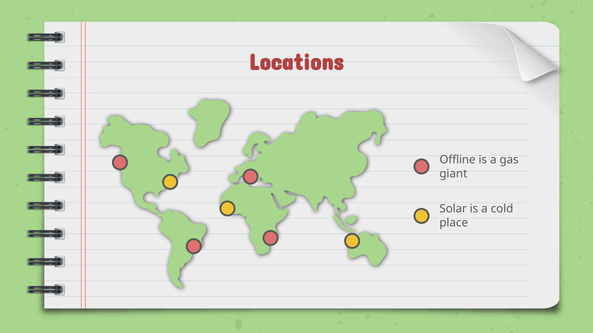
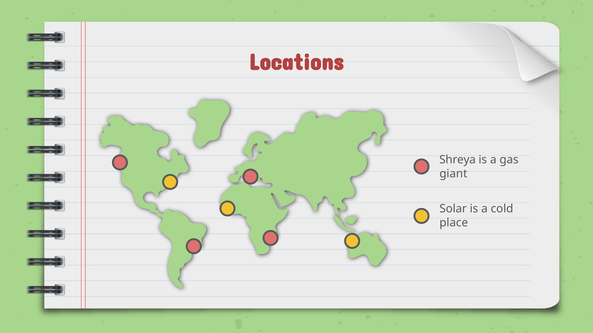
Offline: Offline -> Shreya
